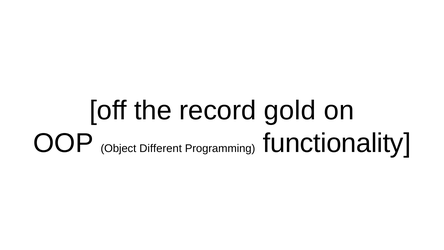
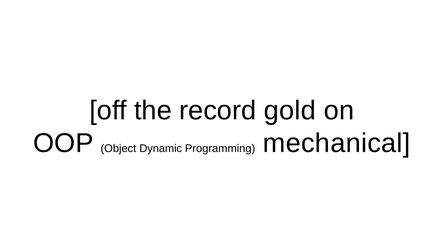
Different: Different -> Dynamic
functionality: functionality -> mechanical
